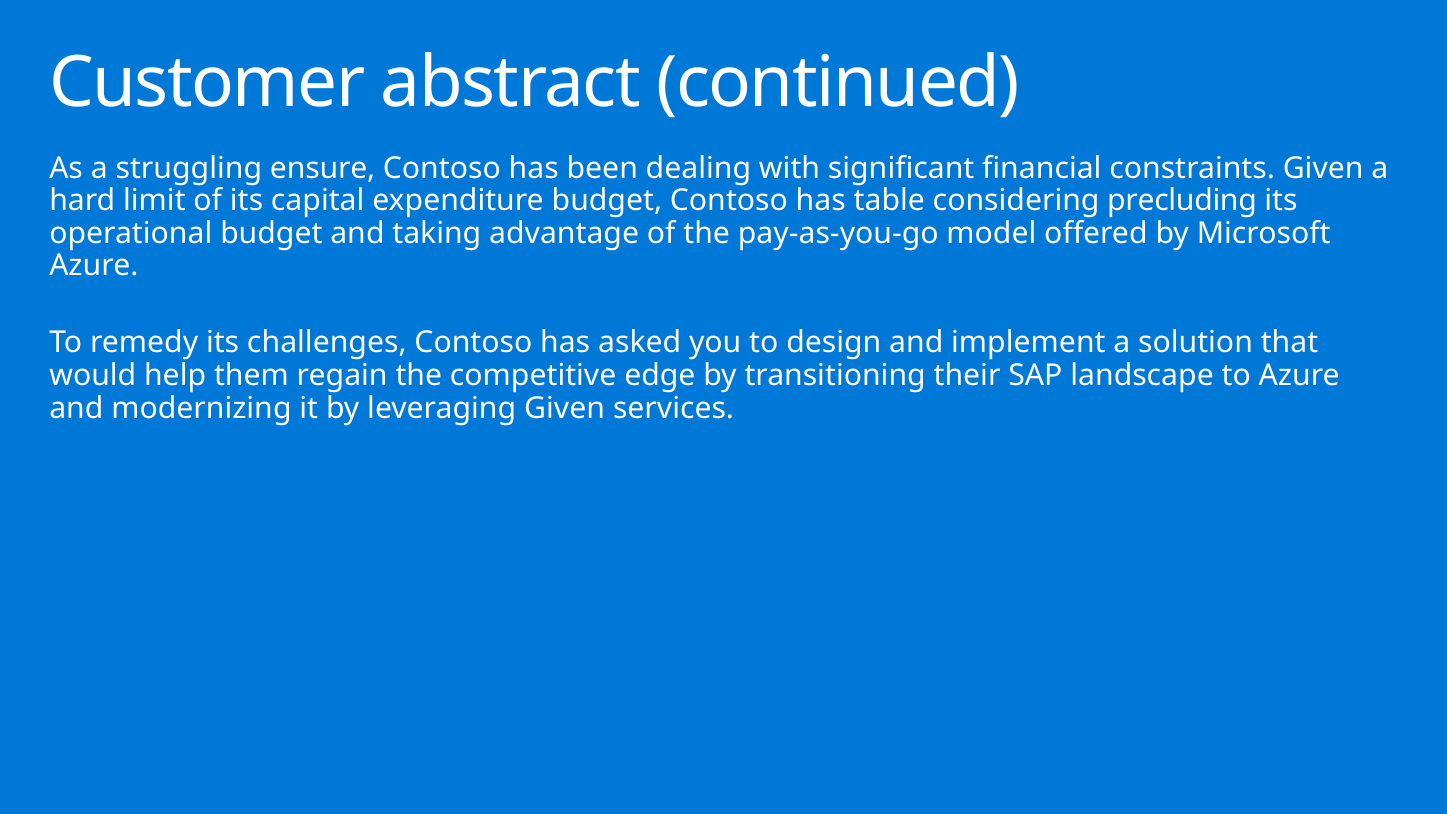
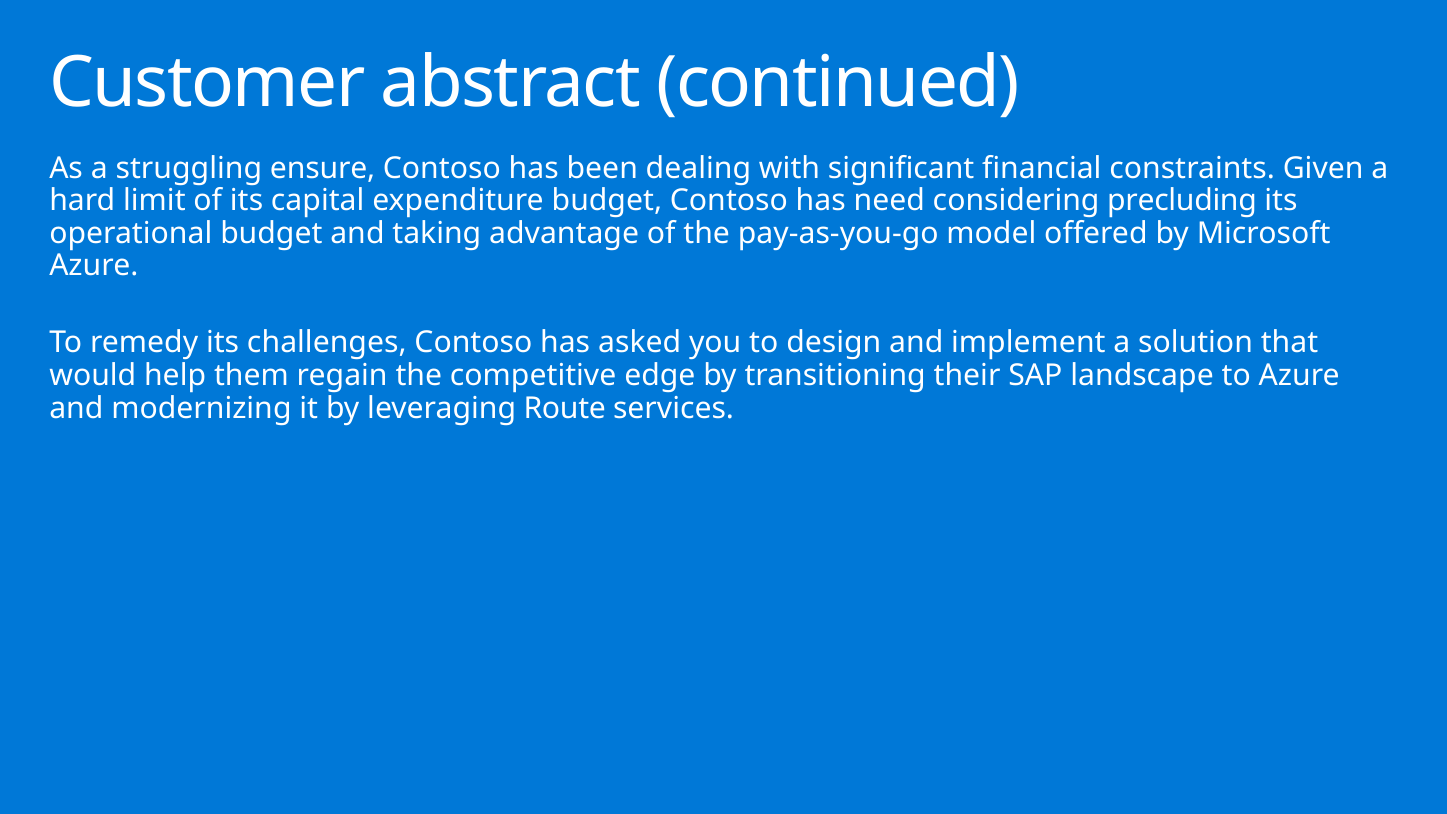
table: table -> need
leveraging Given: Given -> Route
